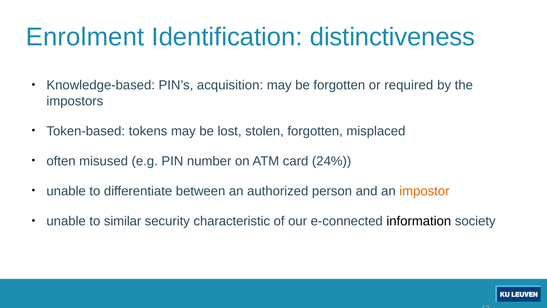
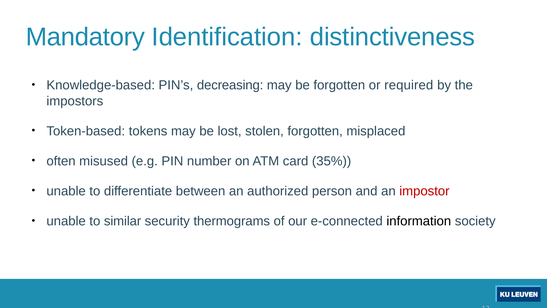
Enrolment: Enrolment -> Mandatory
acquisition: acquisition -> decreasing
24%: 24% -> 35%
impostor colour: orange -> red
characteristic: characteristic -> thermograms
